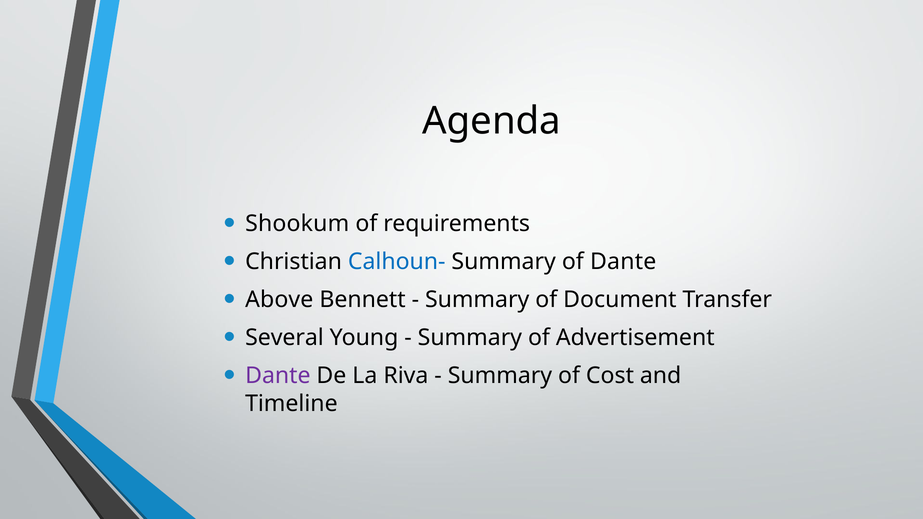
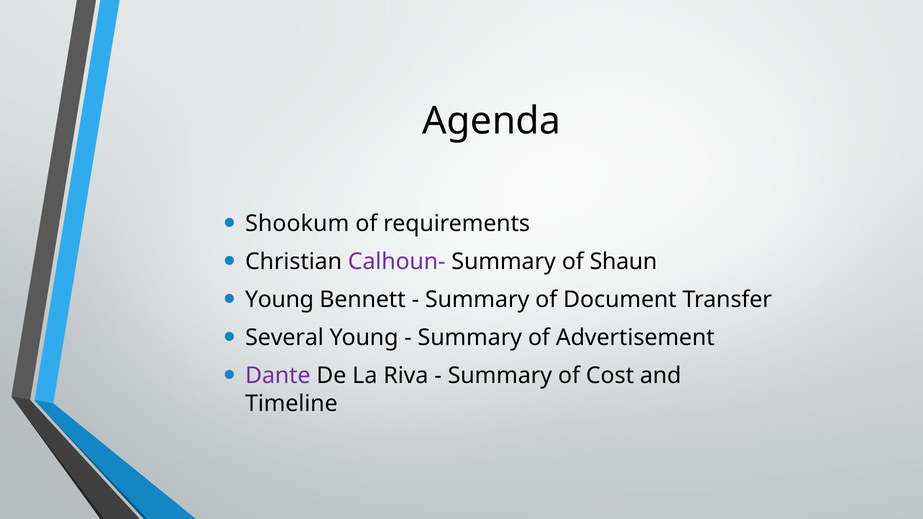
Calhoun- colour: blue -> purple
of Dante: Dante -> Shaun
Above at (279, 300): Above -> Young
